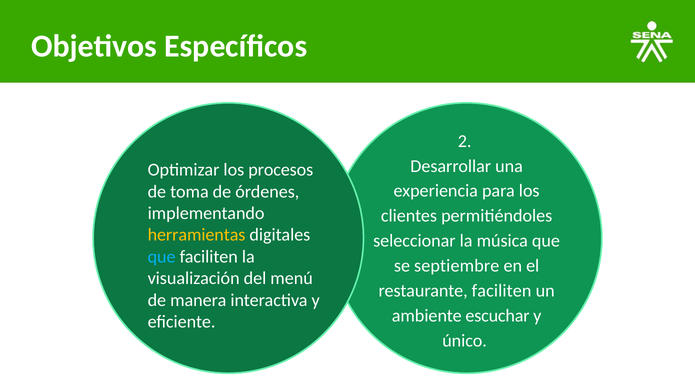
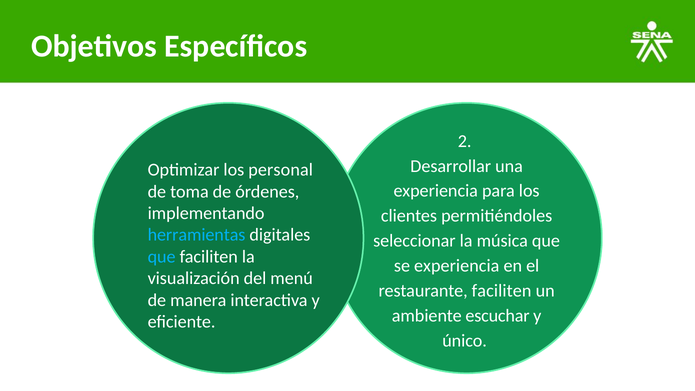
procesos: procesos -> personal
herramientas colour: yellow -> light blue
se septiembre: septiembre -> experiencia
